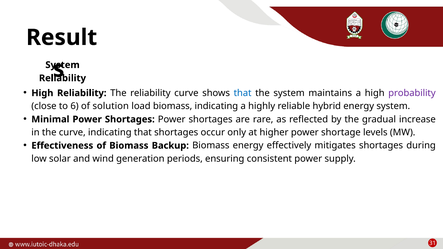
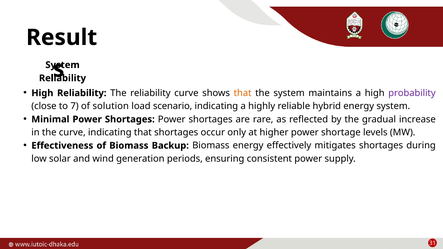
that at (243, 93) colour: blue -> orange
6: 6 -> 7
load biomass: biomass -> scenario
